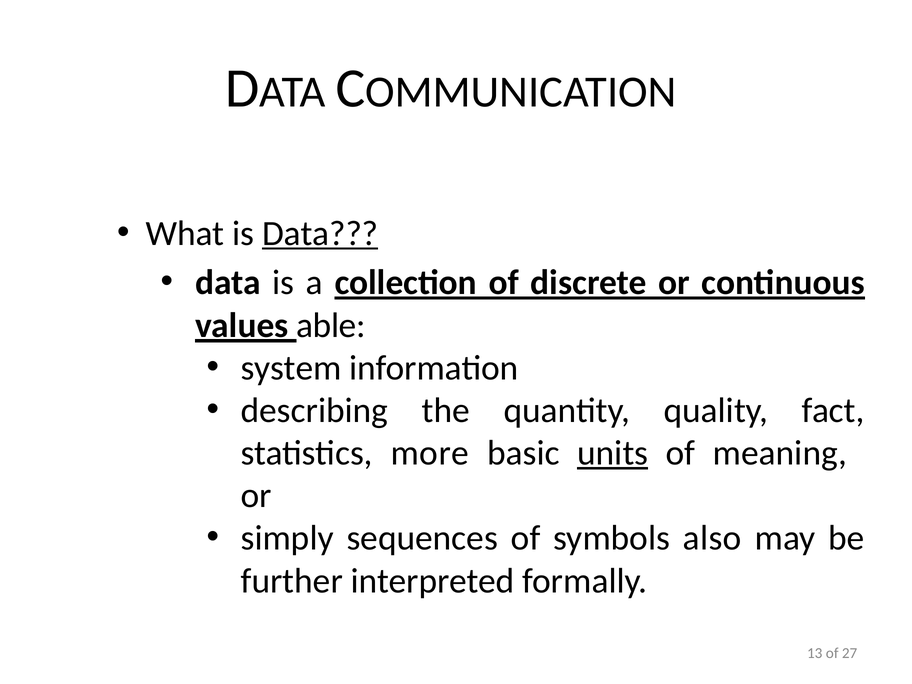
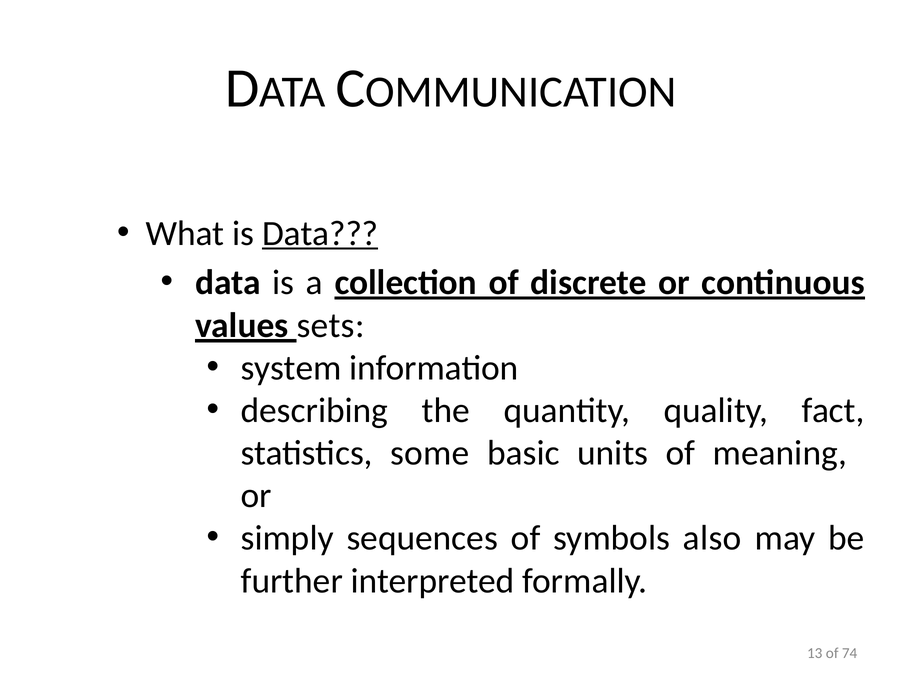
able: able -> sets
more: more -> some
units underline: present -> none
27: 27 -> 74
